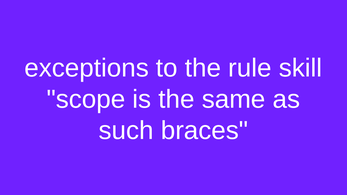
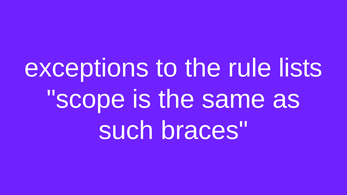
skill: skill -> lists
